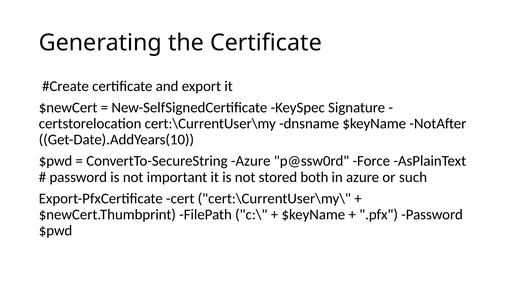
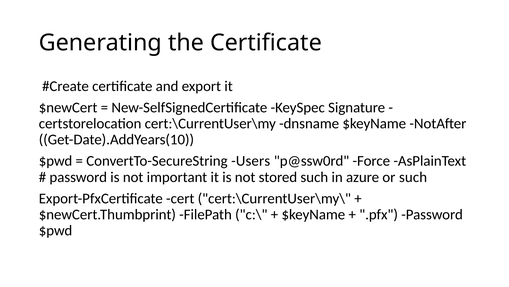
ConvertTo-SecureString Azure: Azure -> Users
stored both: both -> such
